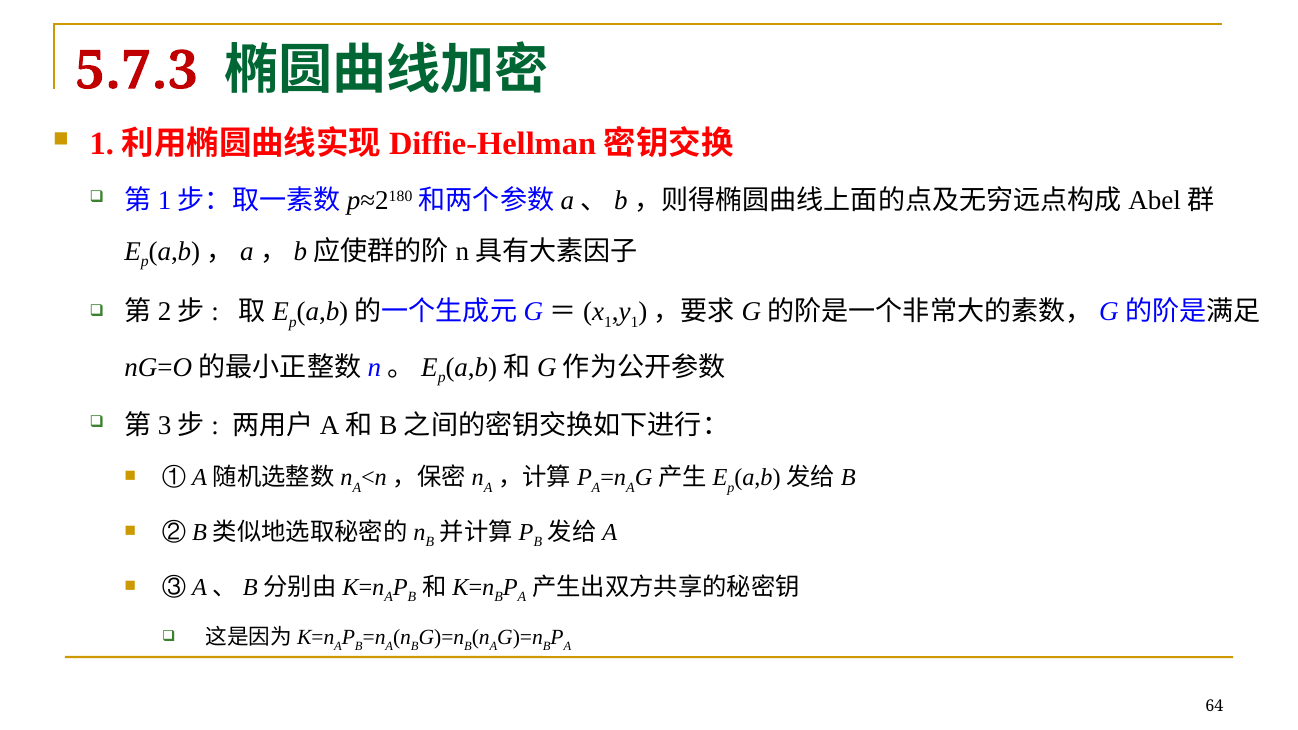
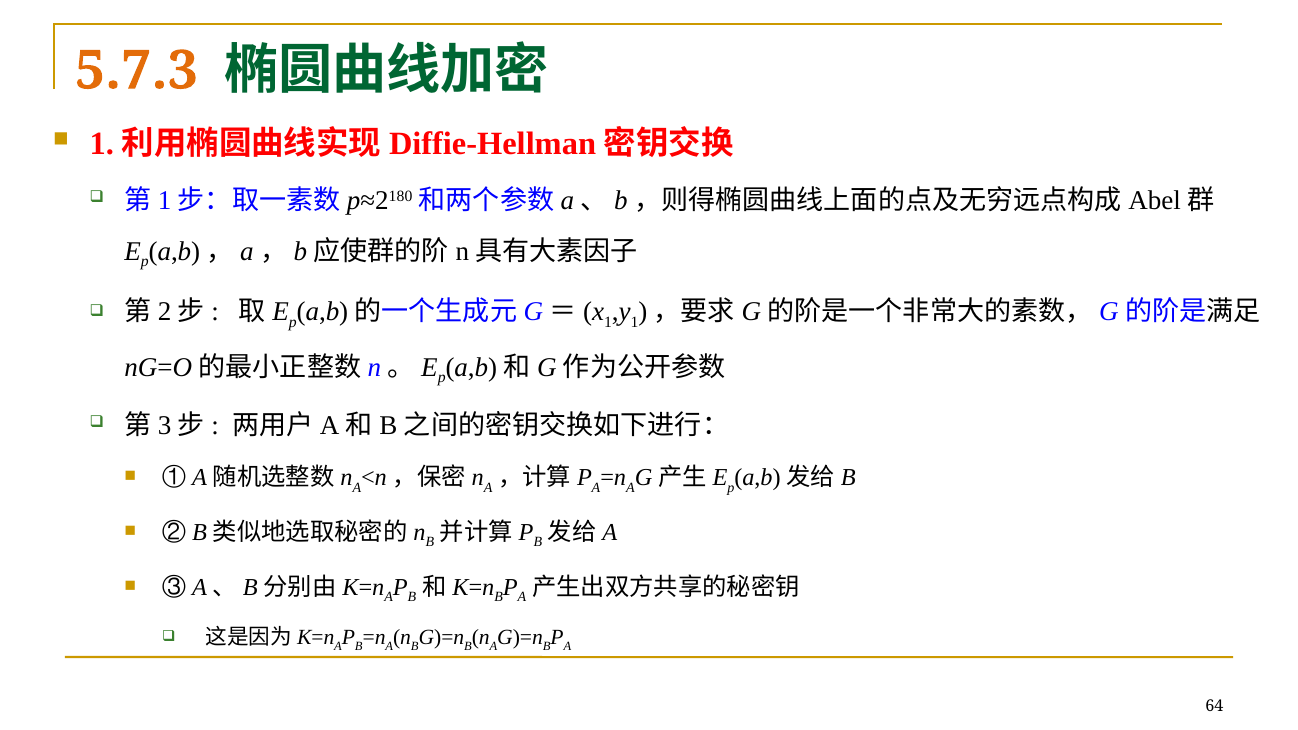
5.7.3 colour: red -> orange
